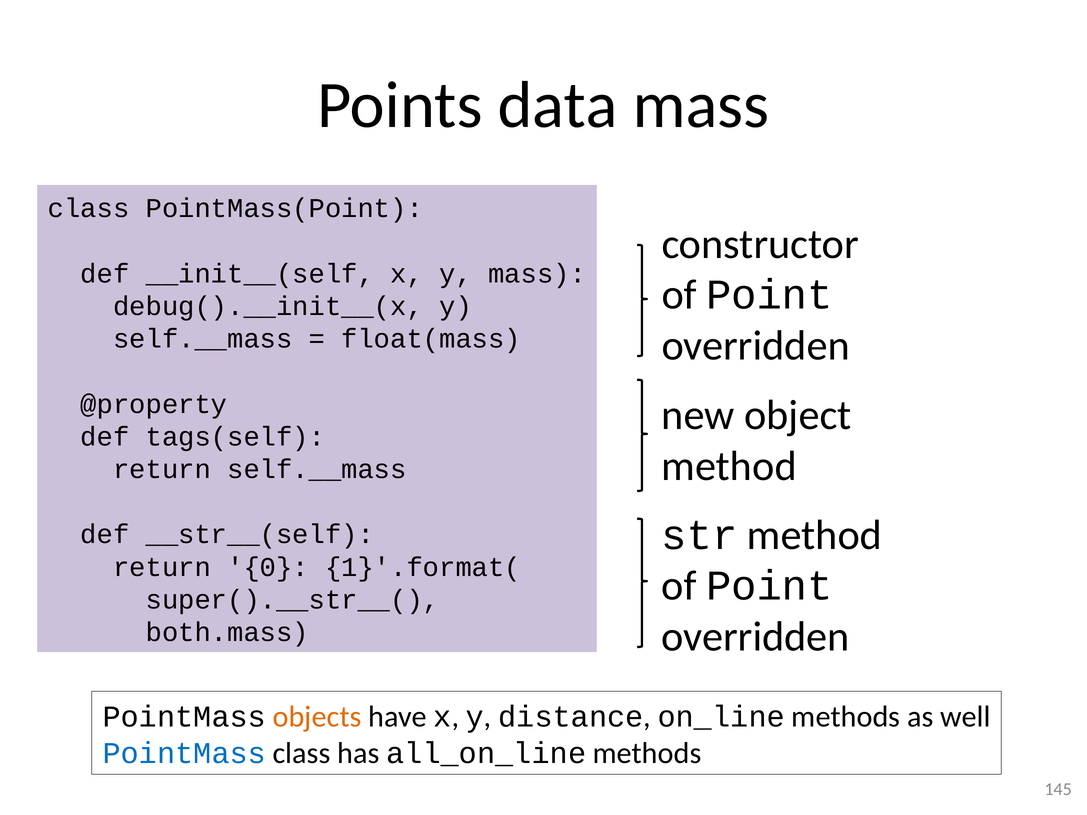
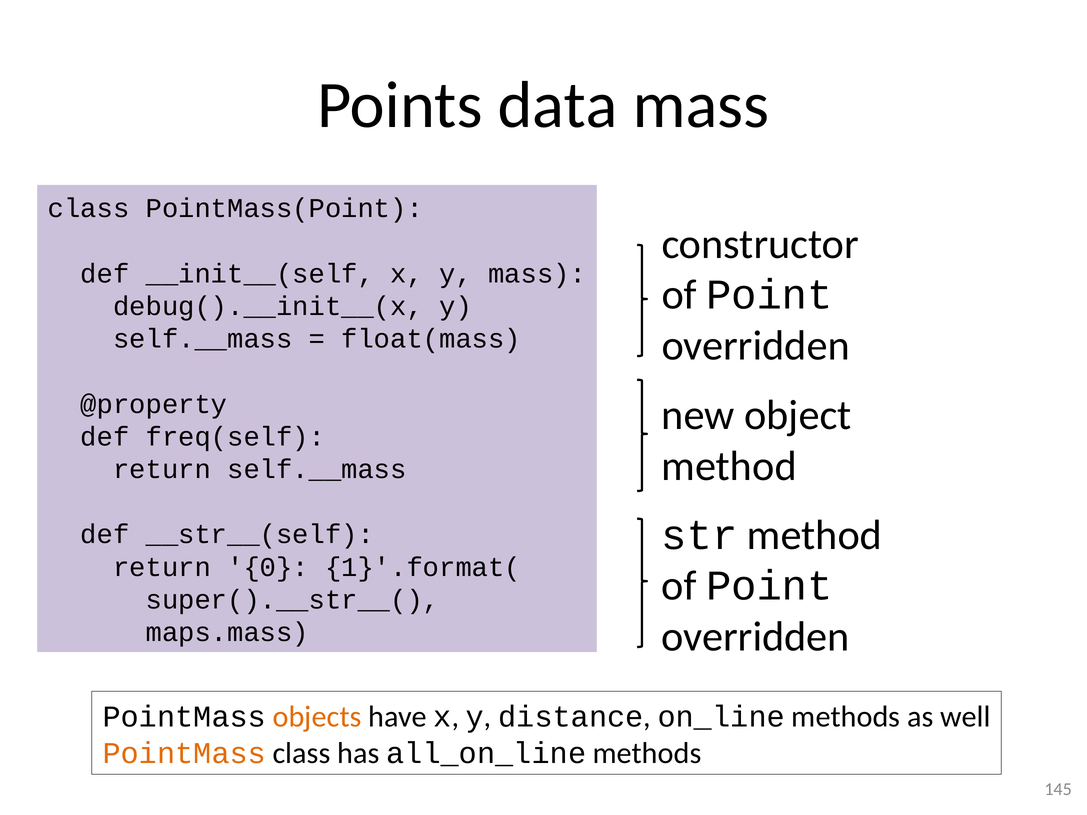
tags(self: tags(self -> freq(self
both.mass: both.mass -> maps.mass
PointMass at (184, 753) colour: blue -> orange
